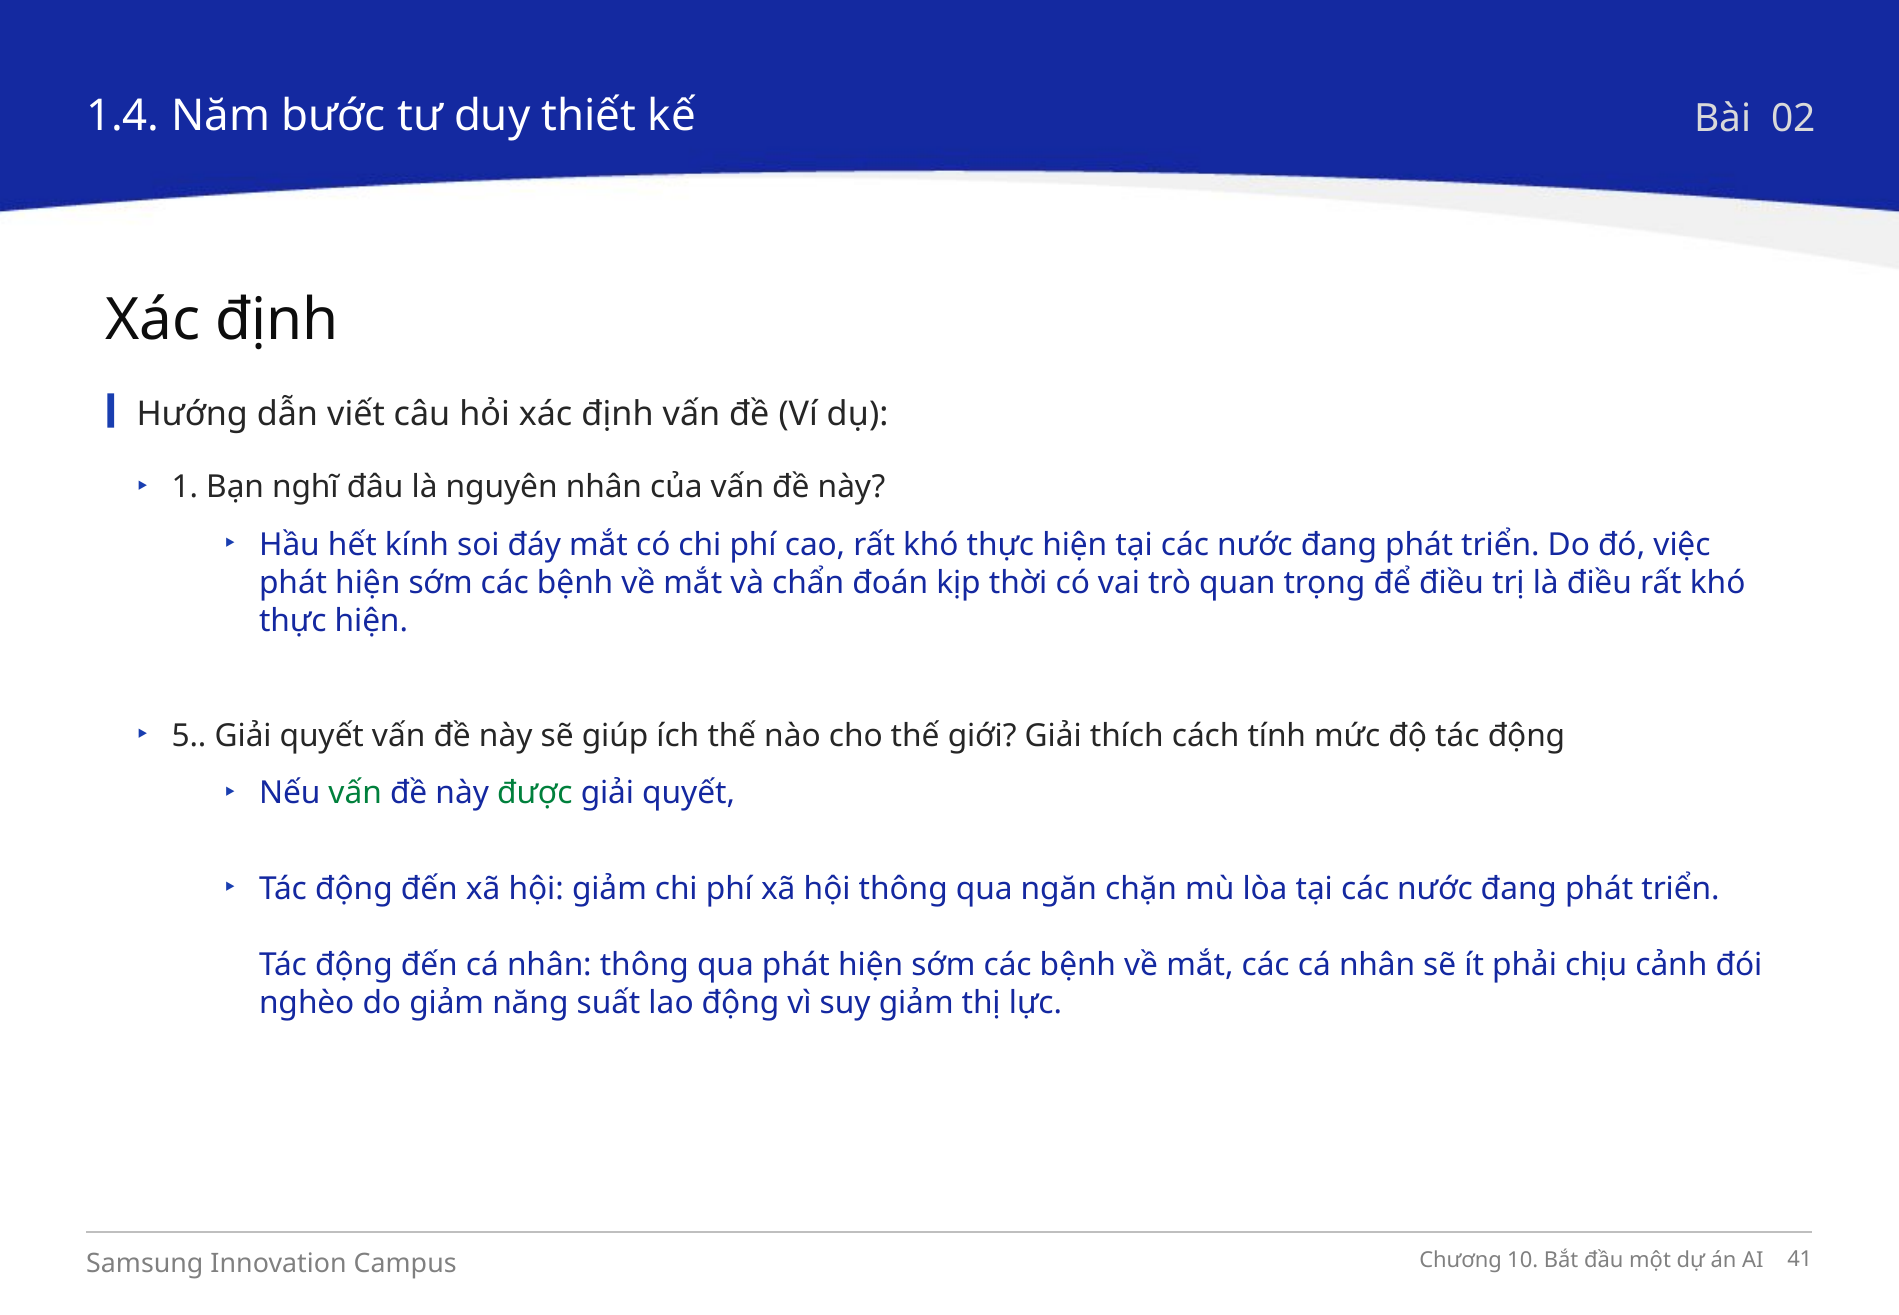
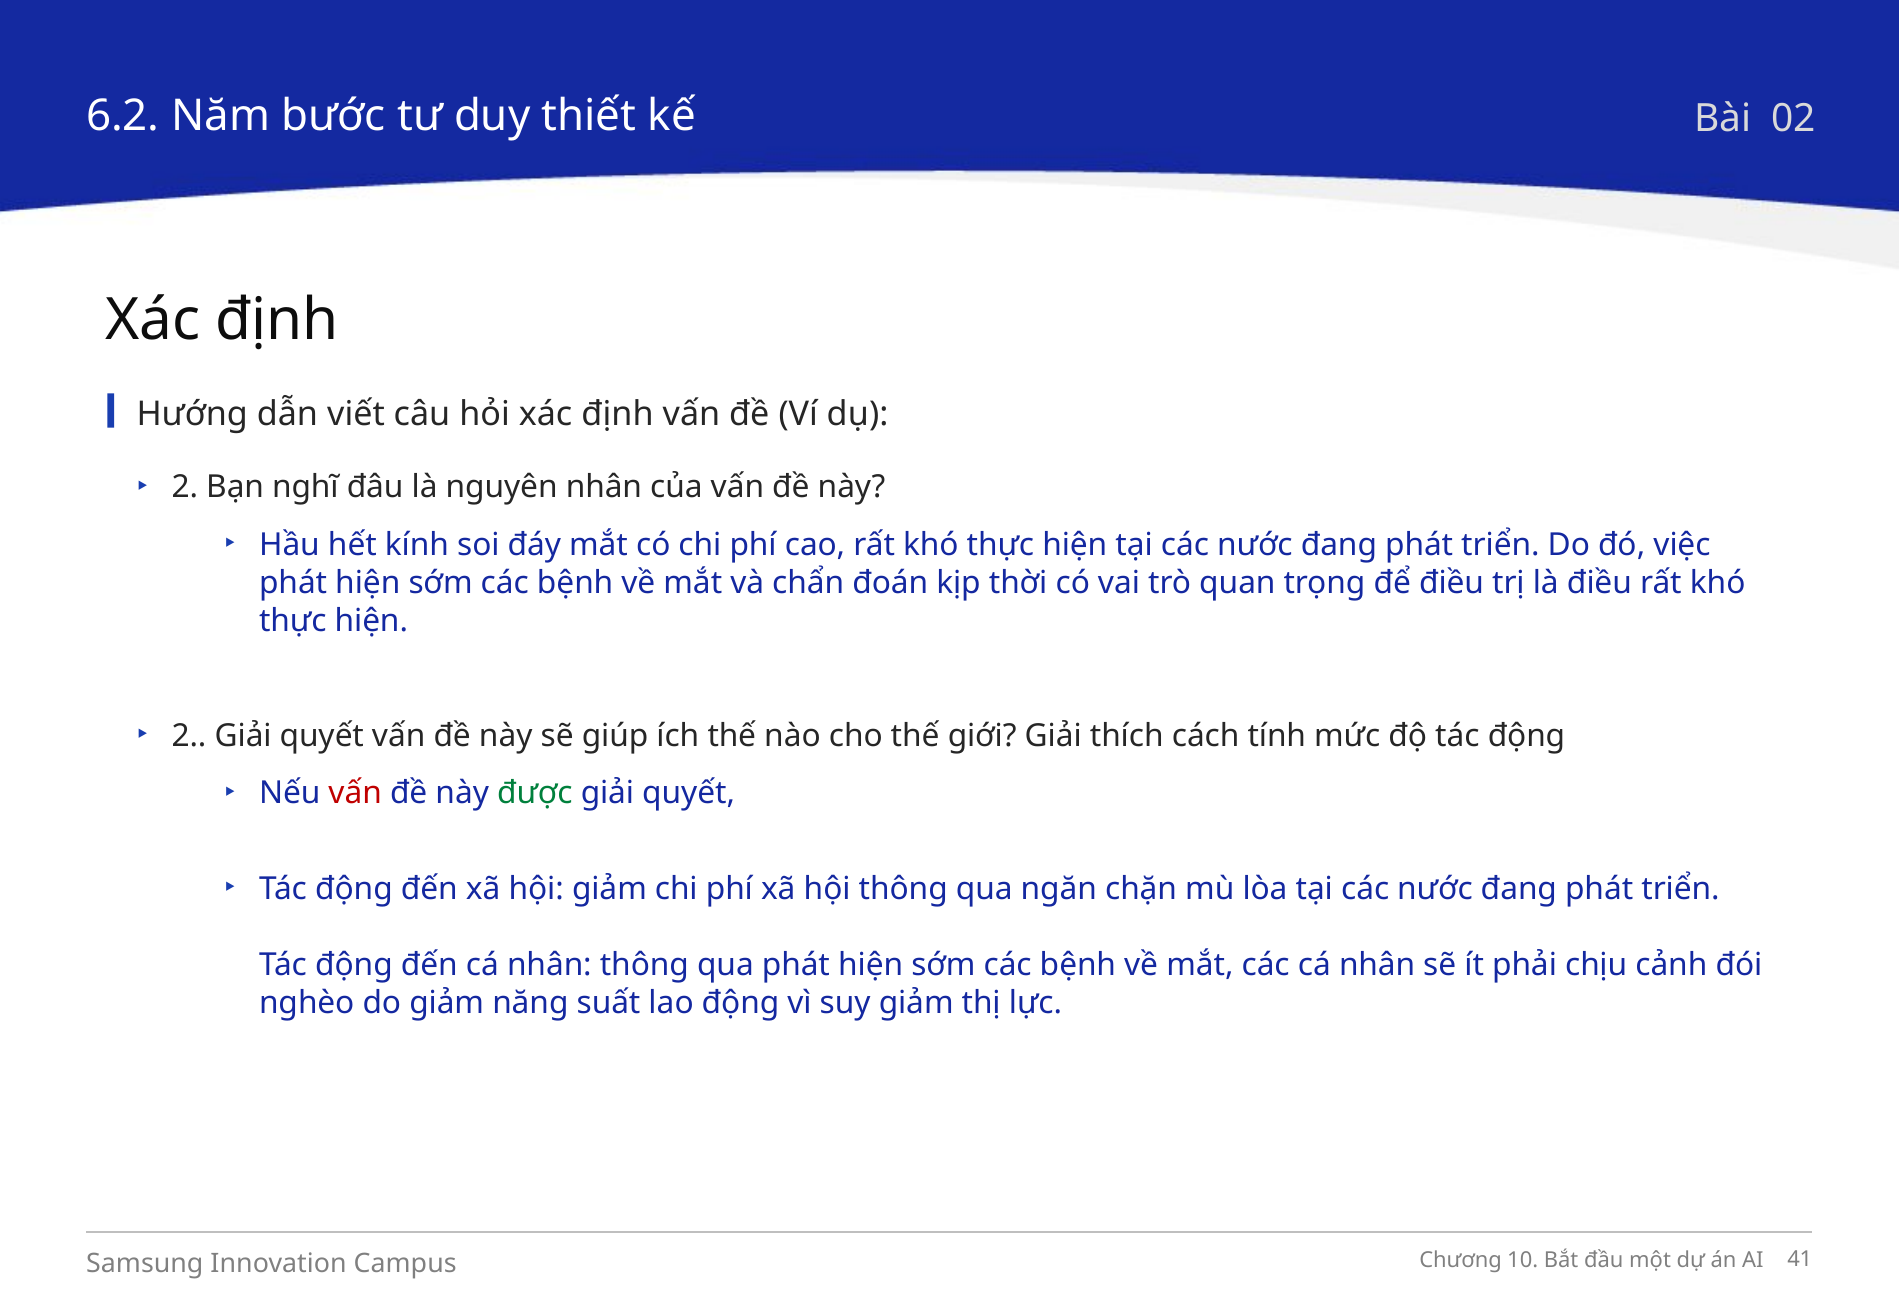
1.4: 1.4 -> 6.2
1 at (185, 487): 1 -> 2
5 at (189, 736): 5 -> 2
vấn at (355, 793) colour: green -> red
